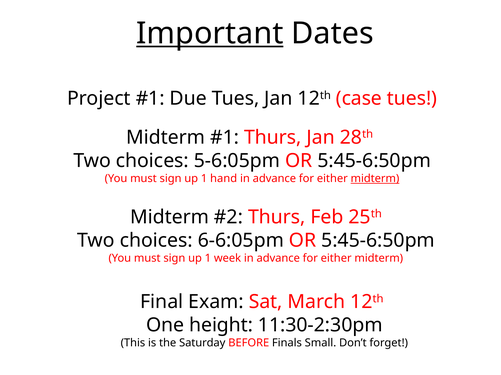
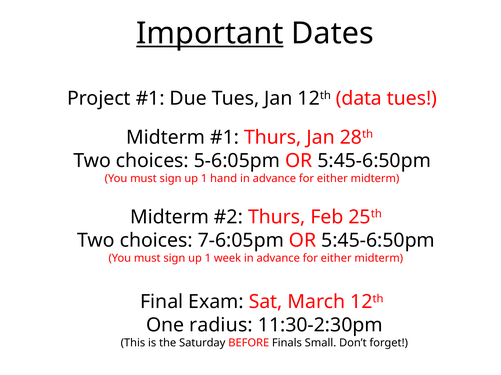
case: case -> data
midterm at (375, 179) underline: present -> none
6-6:05pm: 6-6:05pm -> 7-6:05pm
height: height -> radius
